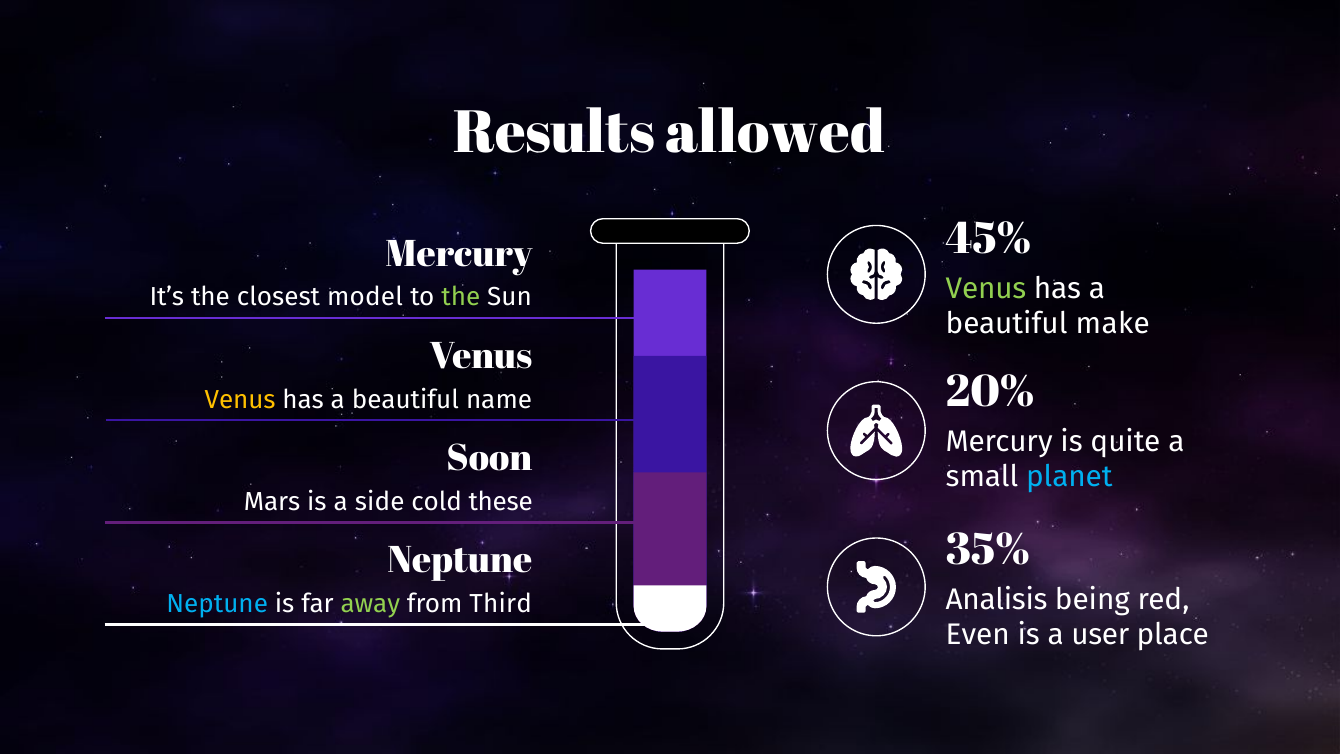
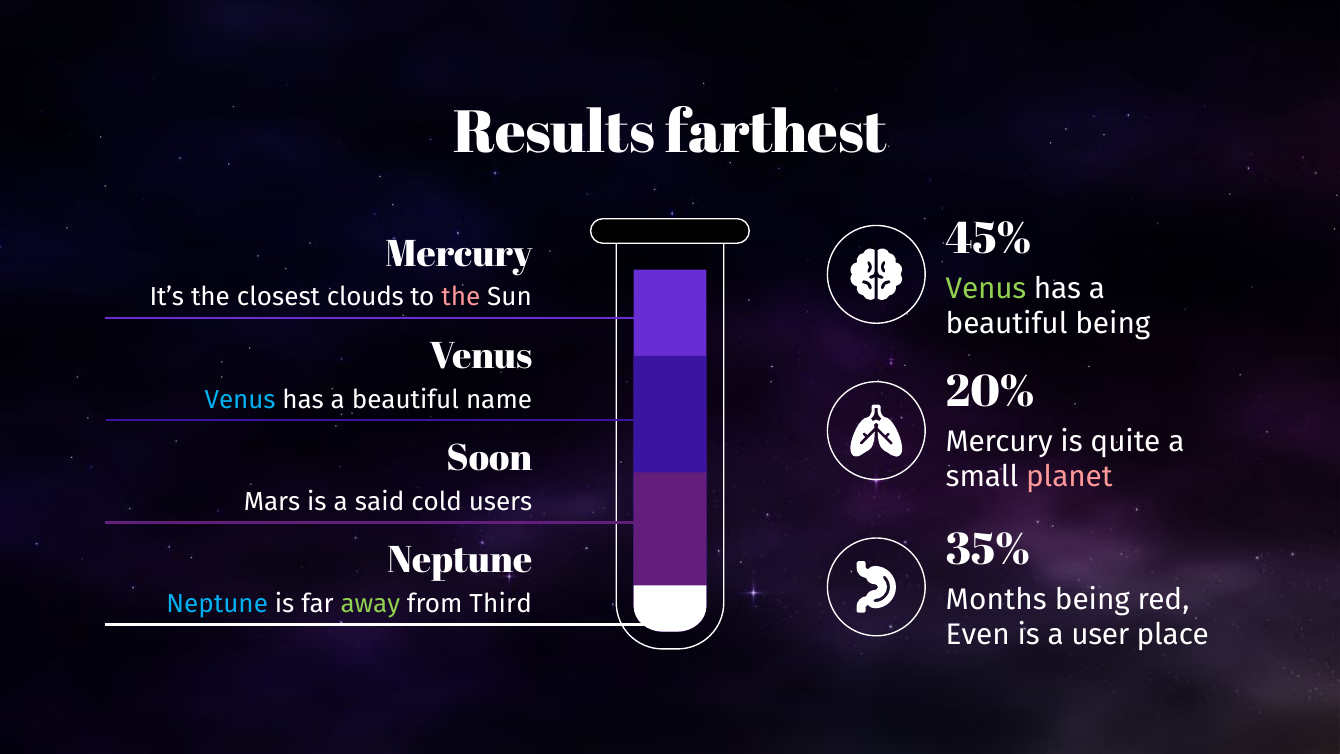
allowed: allowed -> farthest
model: model -> clouds
the at (461, 297) colour: light green -> pink
beautiful make: make -> being
Venus at (240, 399) colour: yellow -> light blue
planet colour: light blue -> pink
side: side -> said
these: these -> users
Analisis: Analisis -> Months
